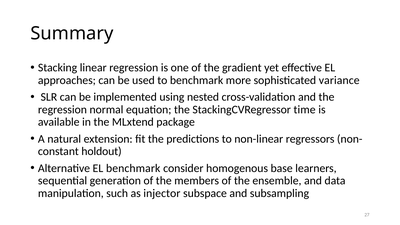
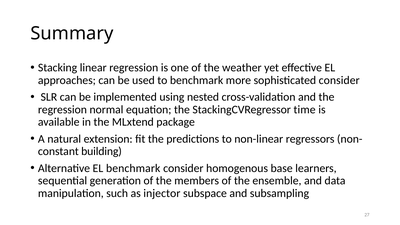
gradient: gradient -> weather
sophisticated variance: variance -> consider
holdout: holdout -> building
